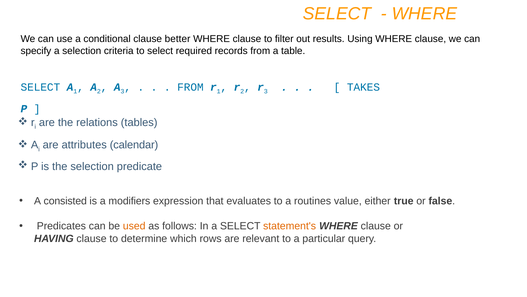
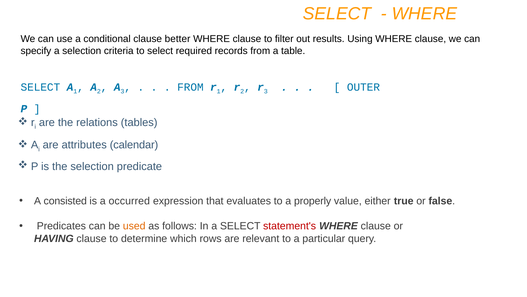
TAKES: TAKES -> OUTER
modifiers: modifiers -> occurred
routines: routines -> properly
statement's colour: orange -> red
